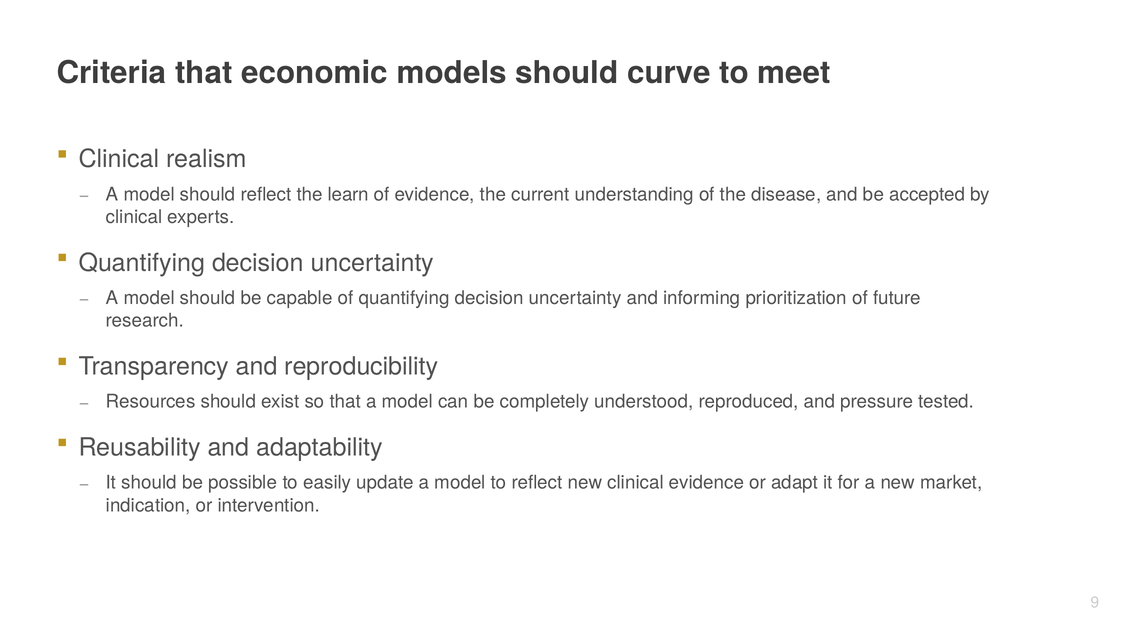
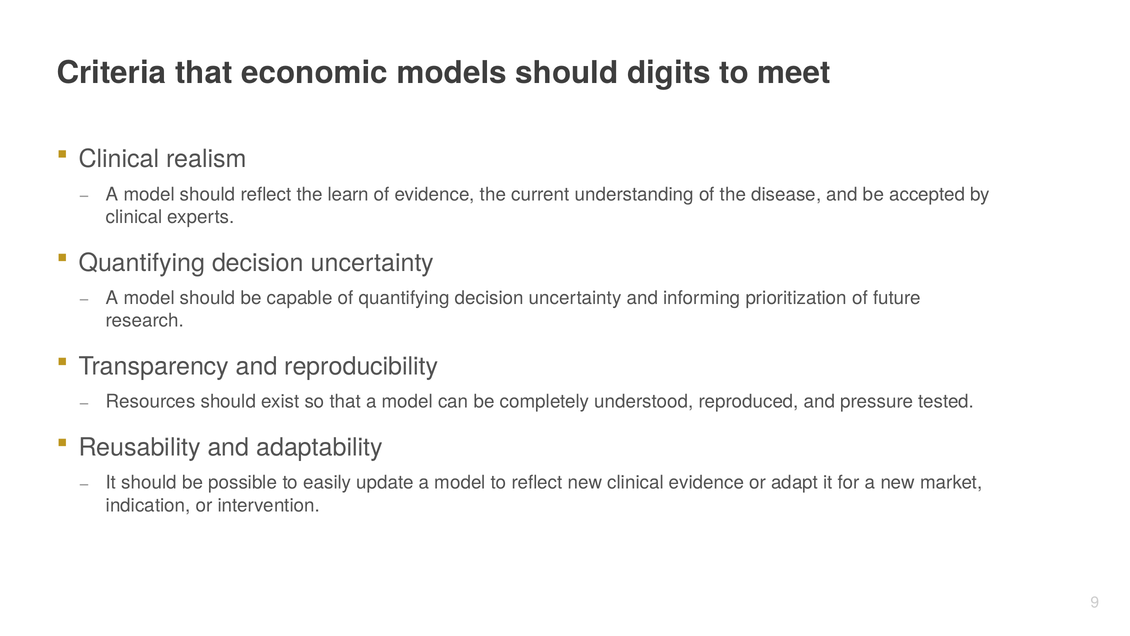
curve: curve -> digits
